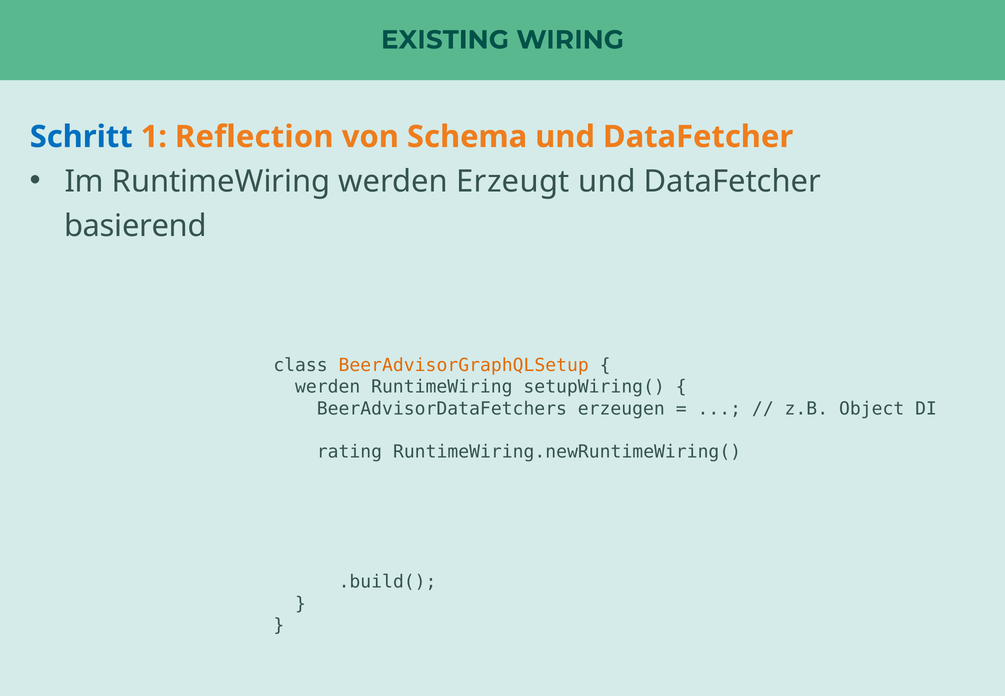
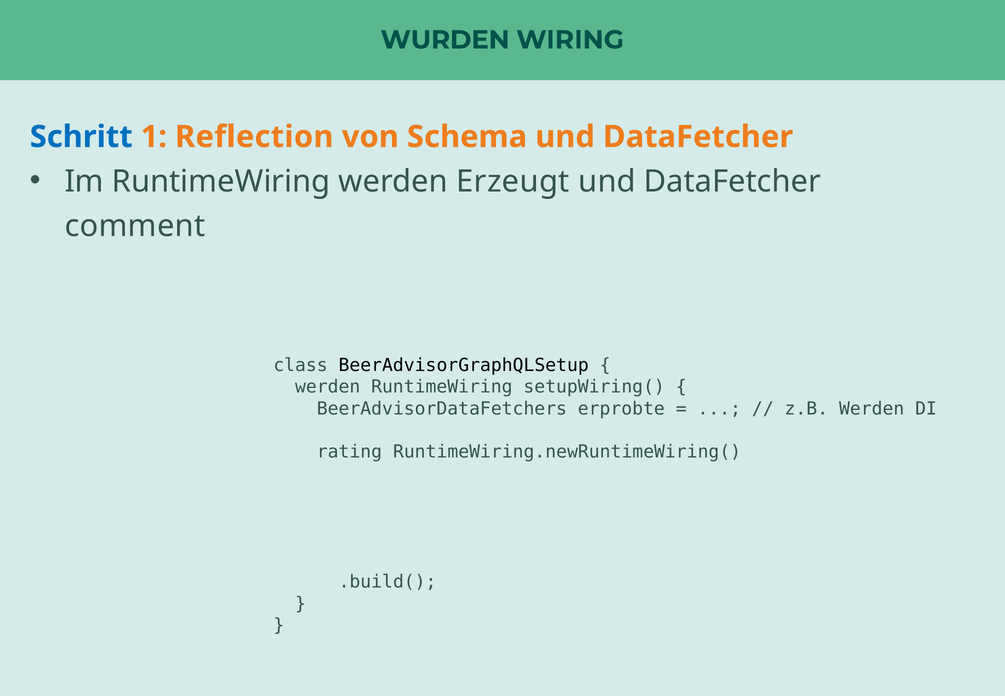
EXISTING: EXISTING -> WURDEN
basierend: basierend -> comment
BeerAdvisorGraphQLSetup colour: orange -> black
erzeugen: erzeugen -> erprobte
z.B Object: Object -> Werden
